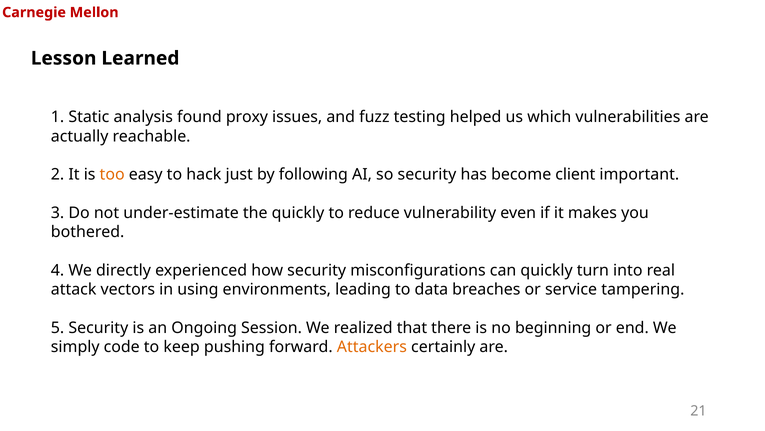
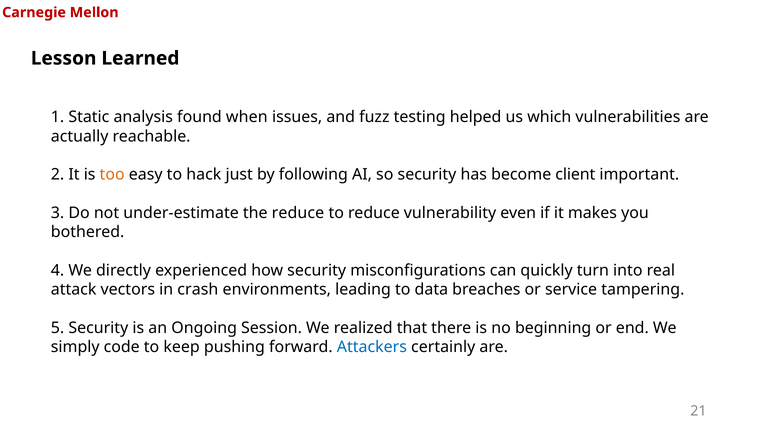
proxy: proxy -> when
the quickly: quickly -> reduce
using: using -> crash
Attackers colour: orange -> blue
